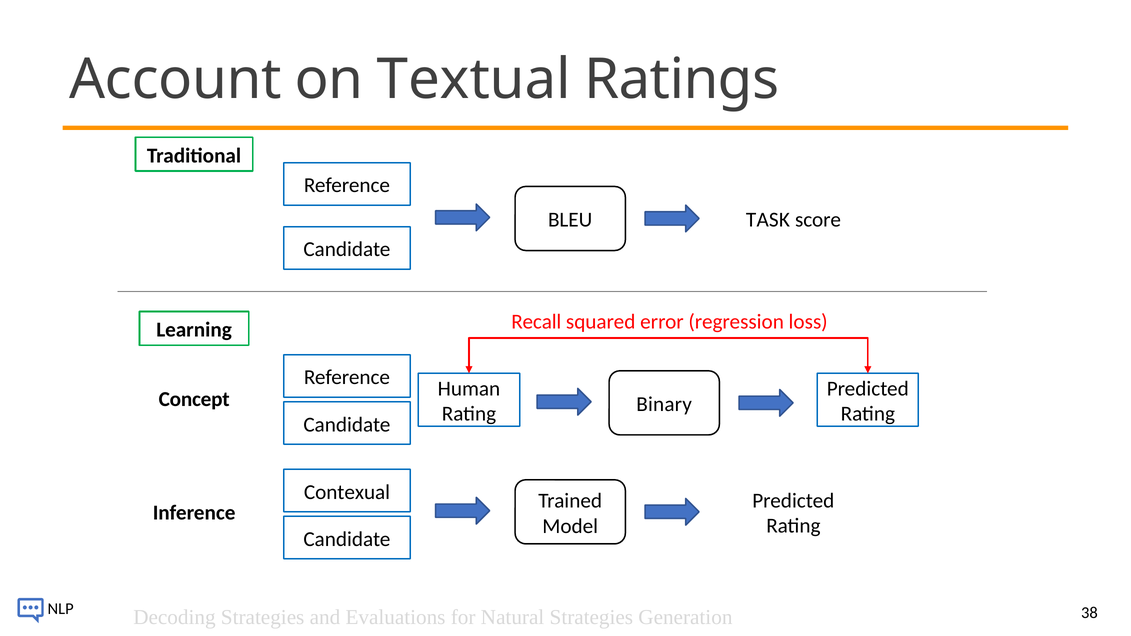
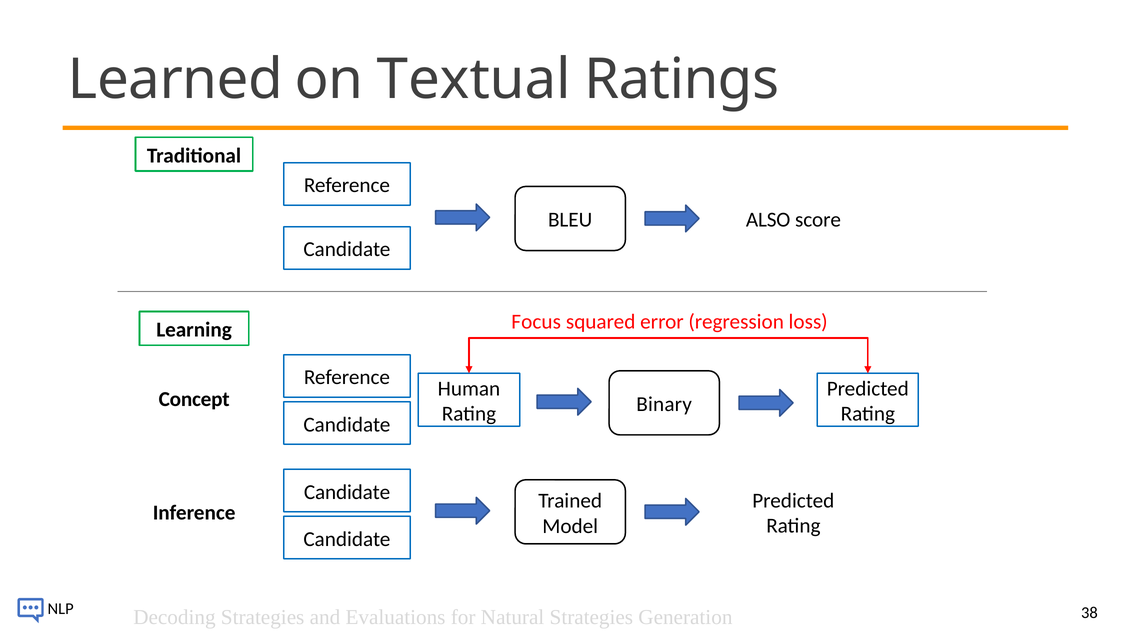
Account: Account -> Learned
TASK: TASK -> ALSO
Recall: Recall -> Focus
Contexual at (347, 492): Contexual -> Candidate
